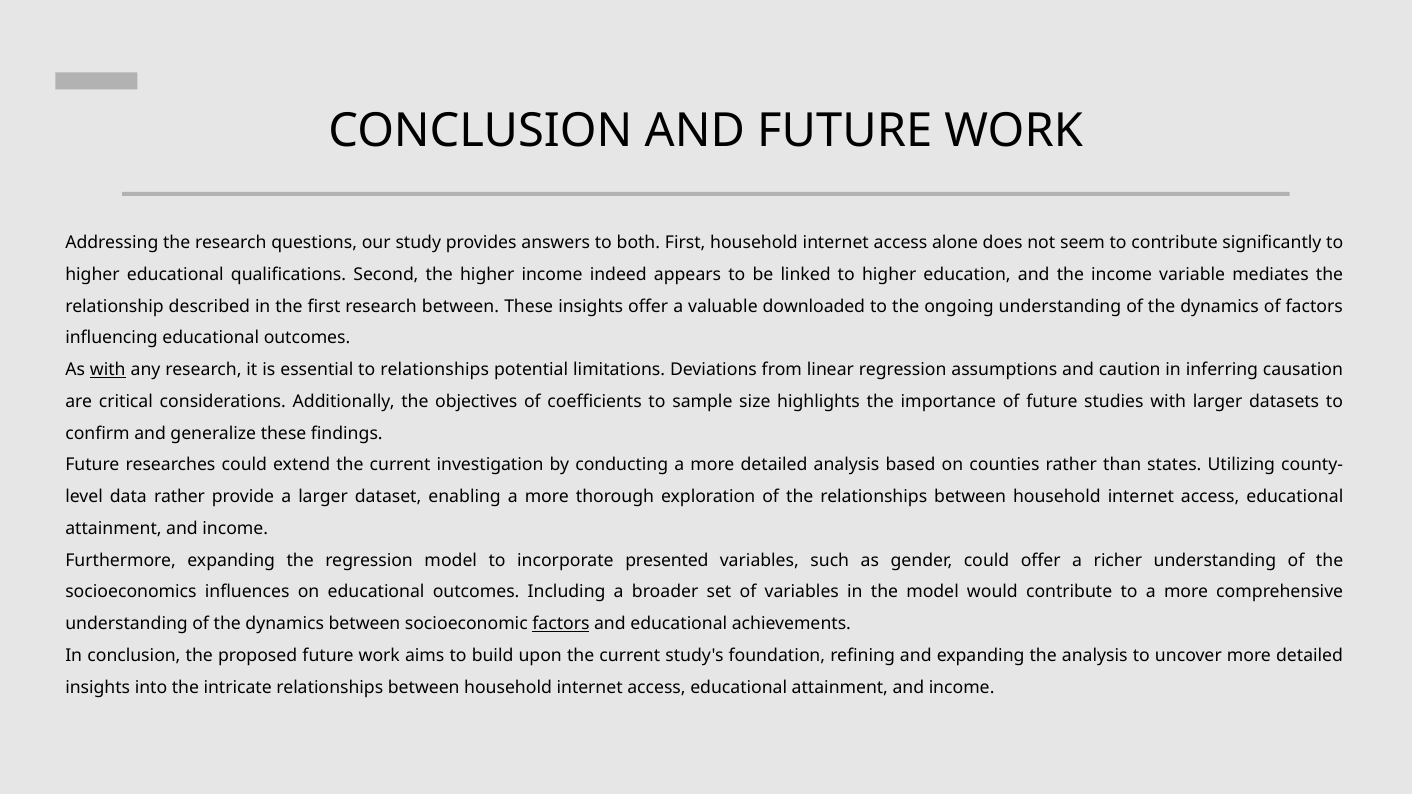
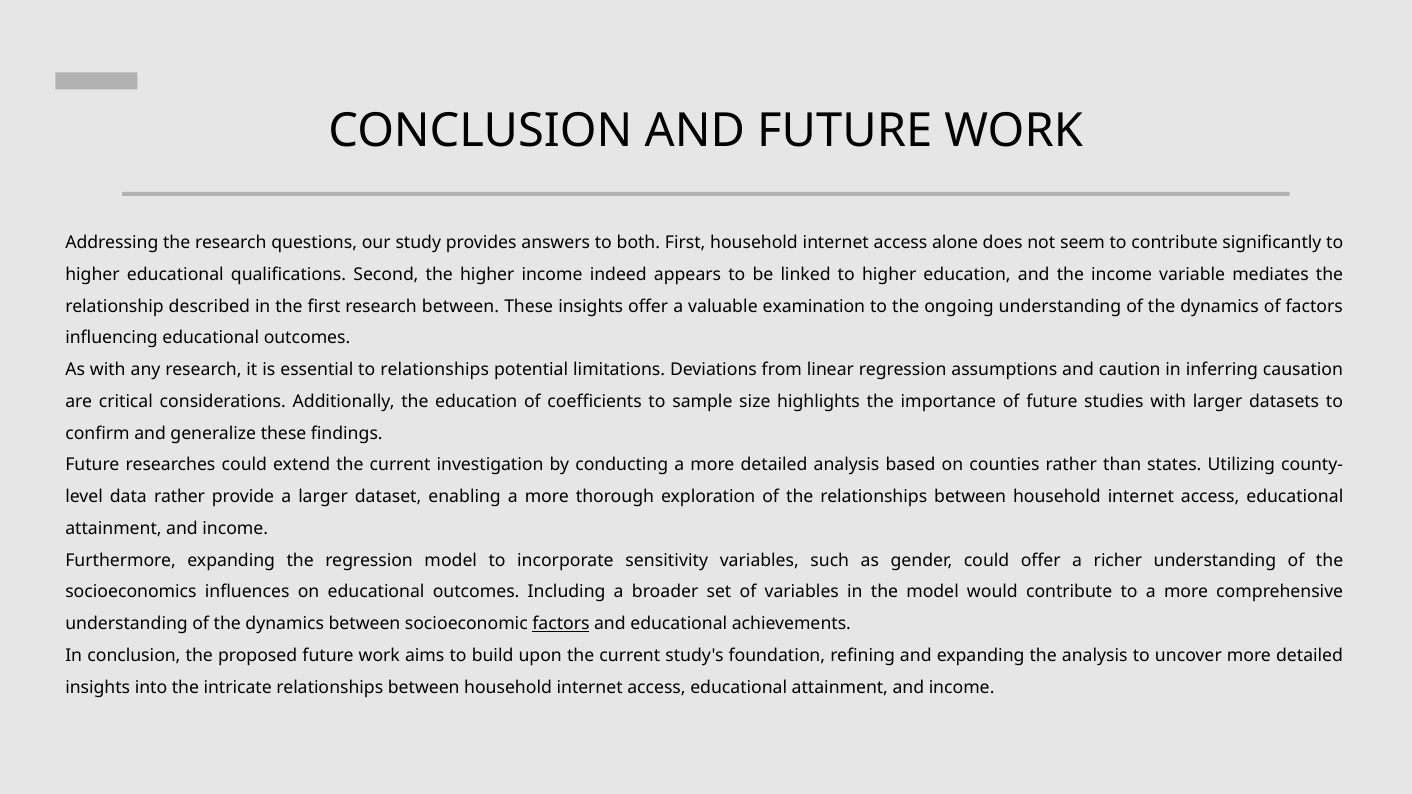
downloaded: downloaded -> examination
with at (108, 370) underline: present -> none
the objectives: objectives -> education
presented: presented -> sensitivity
